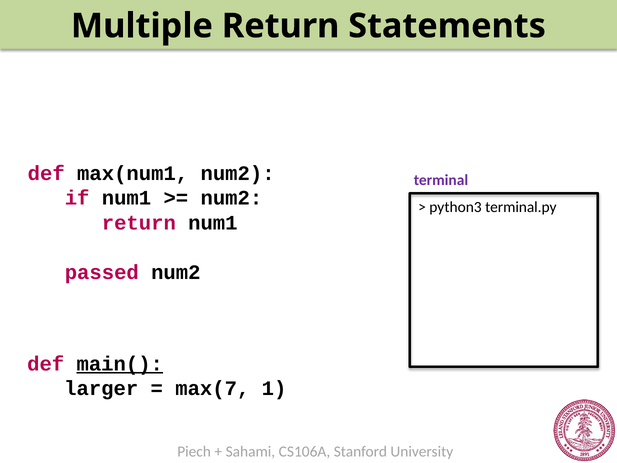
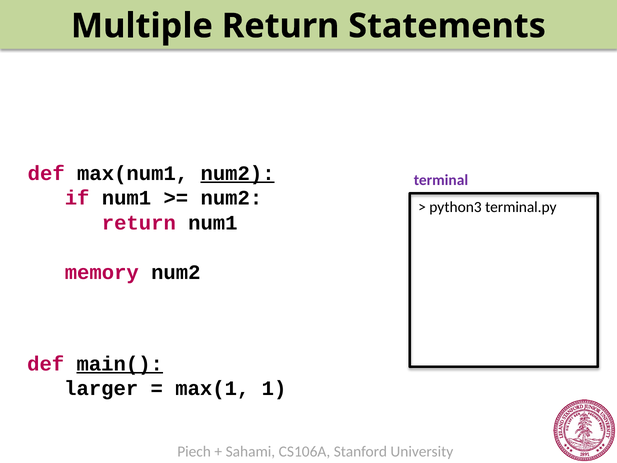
num2 at (238, 173) underline: none -> present
passed: passed -> memory
max(7: max(7 -> max(1
